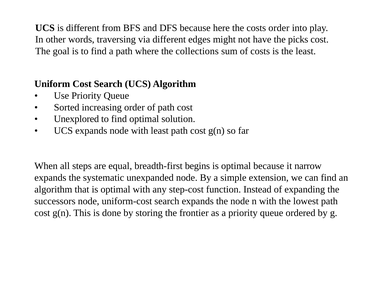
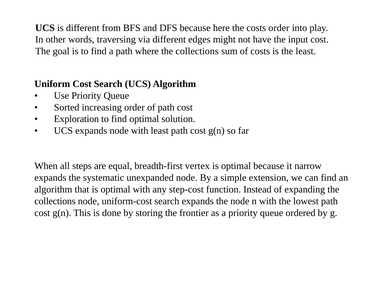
picks: picks -> input
Unexplored: Unexplored -> Exploration
begins: begins -> vertex
successors at (55, 201): successors -> collections
